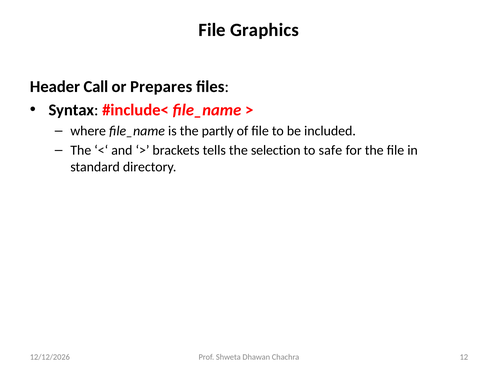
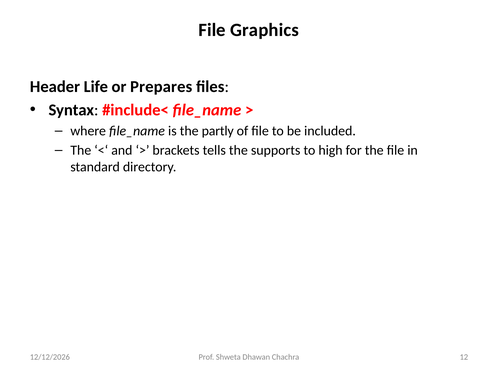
Call: Call -> Life
selection: selection -> supports
safe: safe -> high
